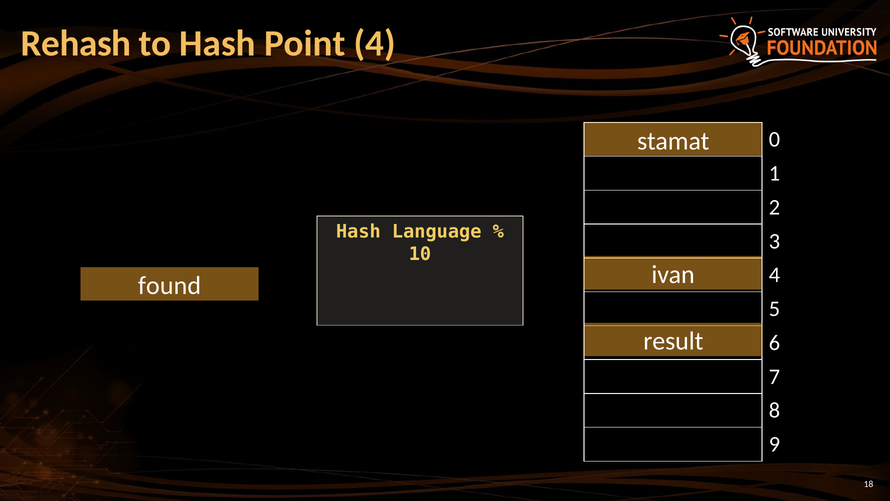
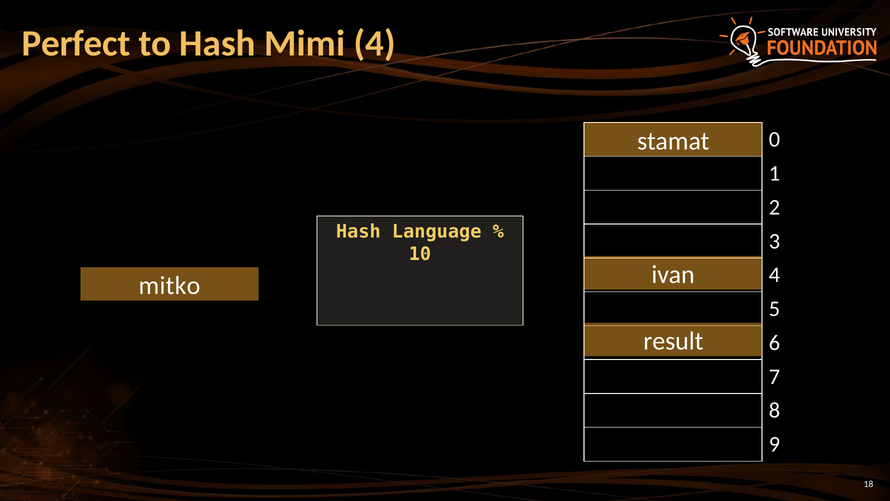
Rehash: Rehash -> Perfect
Point: Point -> Mimi
found: found -> mitko
